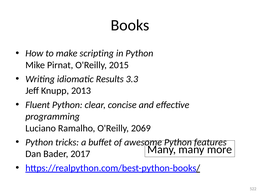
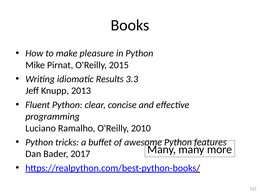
scripting: scripting -> pleasure
2069: 2069 -> 2010
